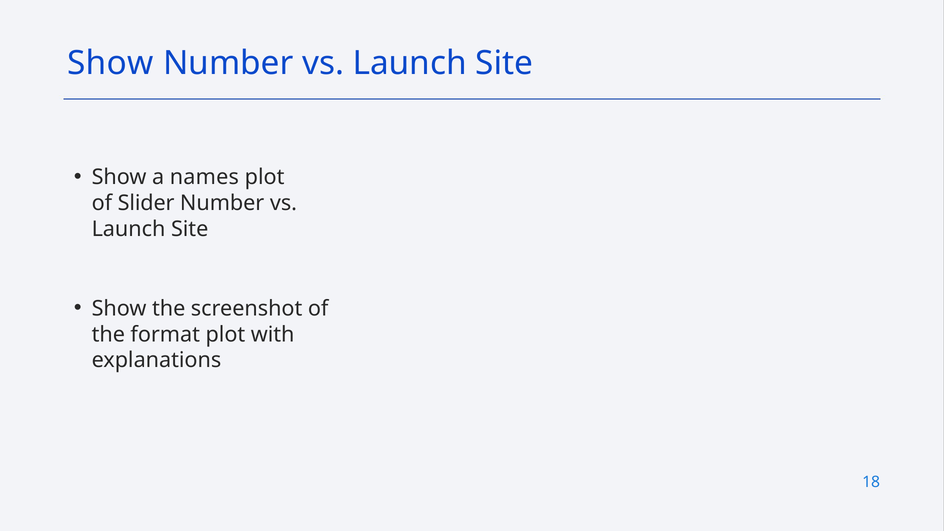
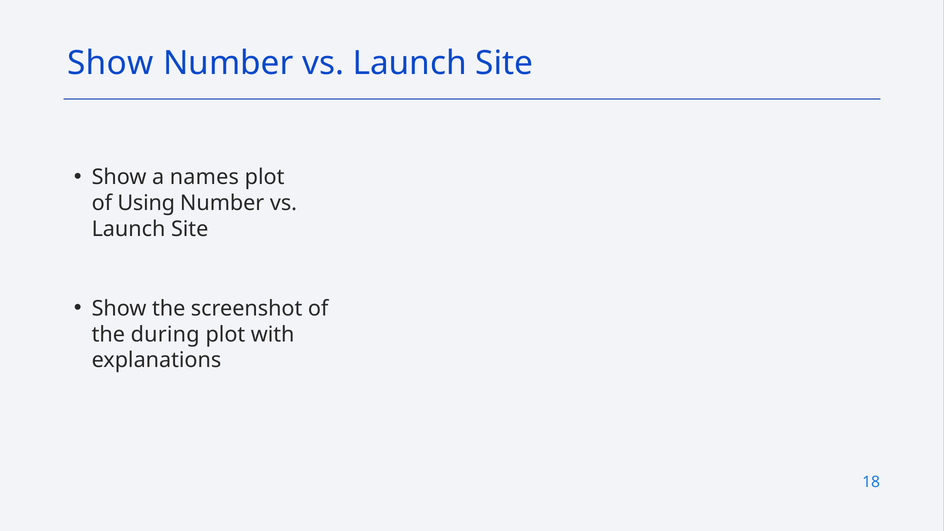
Slider: Slider -> Using
format: format -> during
